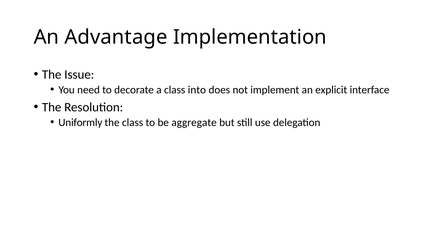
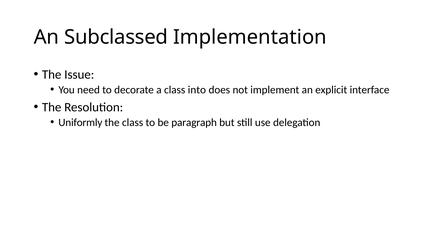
Advantage: Advantage -> Subclassed
aggregate: aggregate -> paragraph
